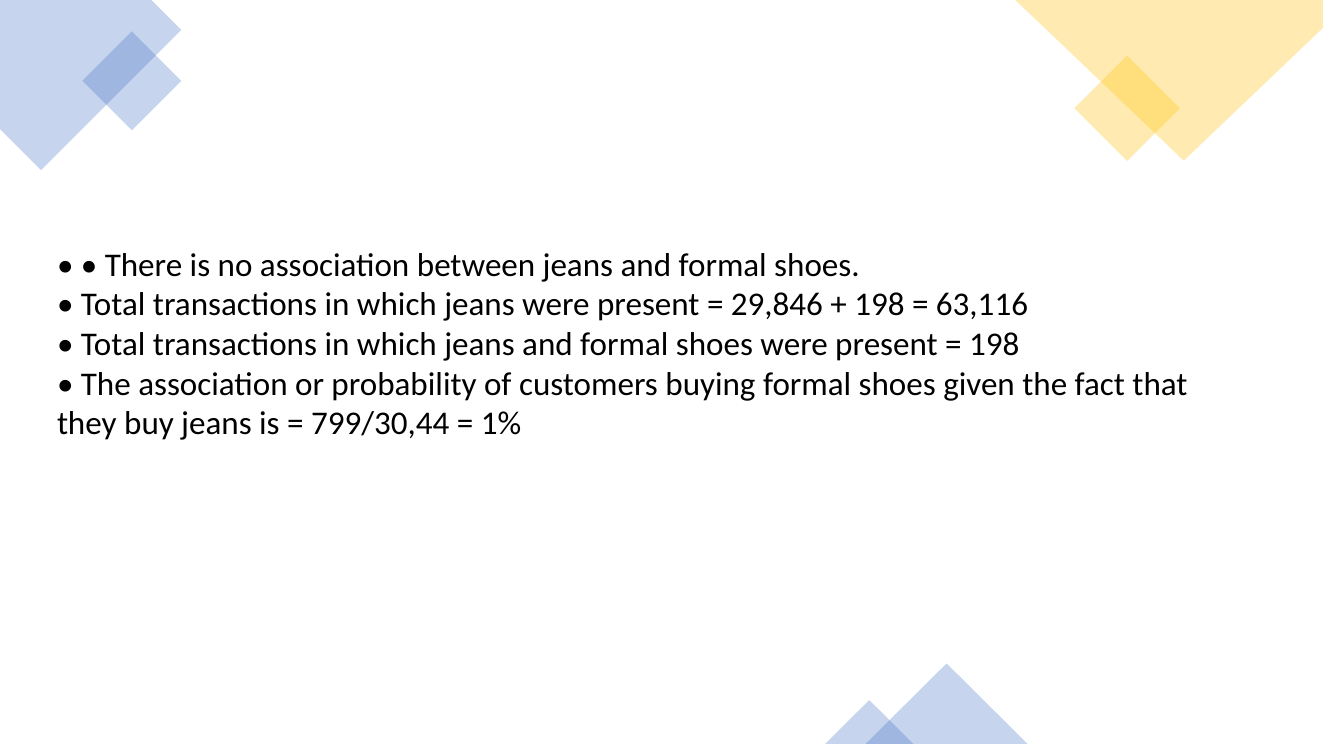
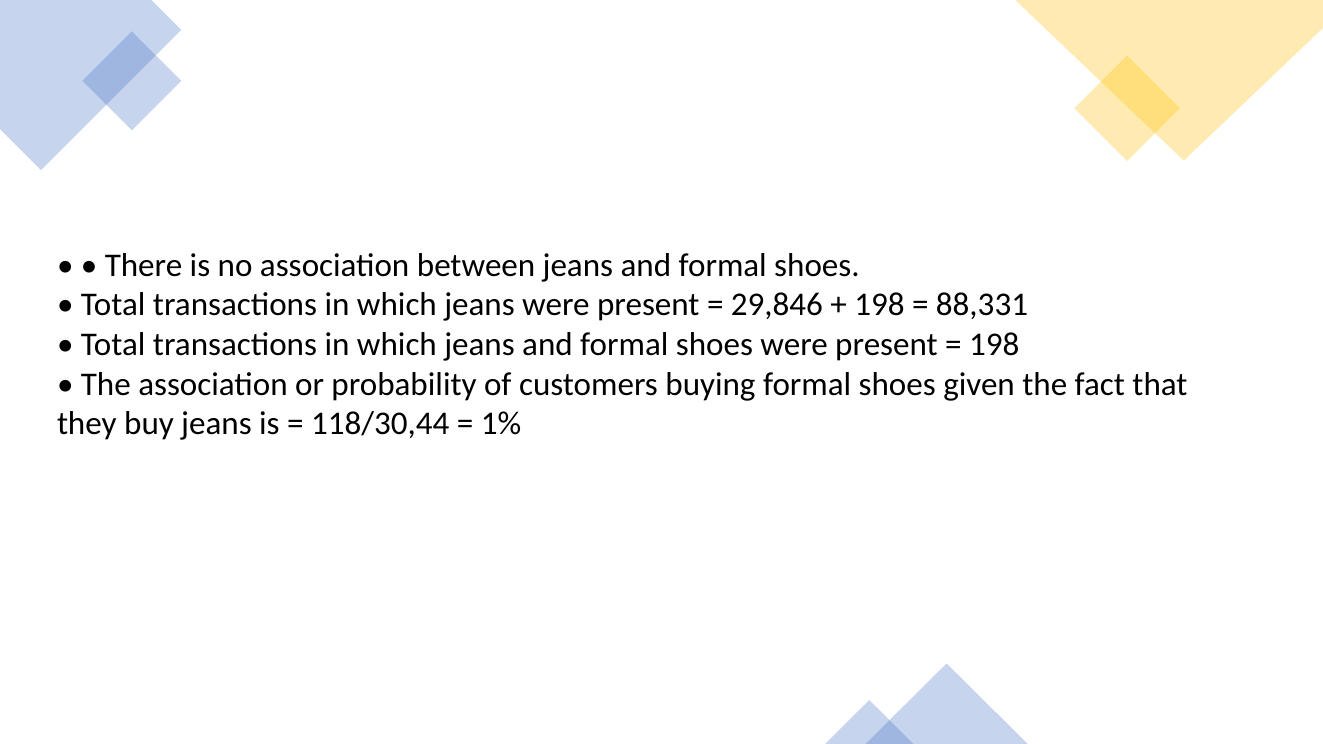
63,116: 63,116 -> 88,331
799/30,44: 799/30,44 -> 118/30,44
